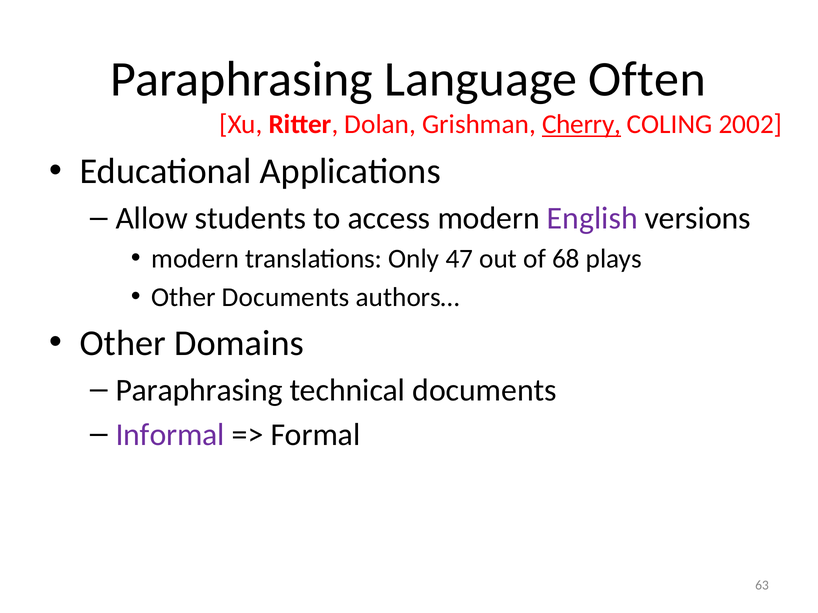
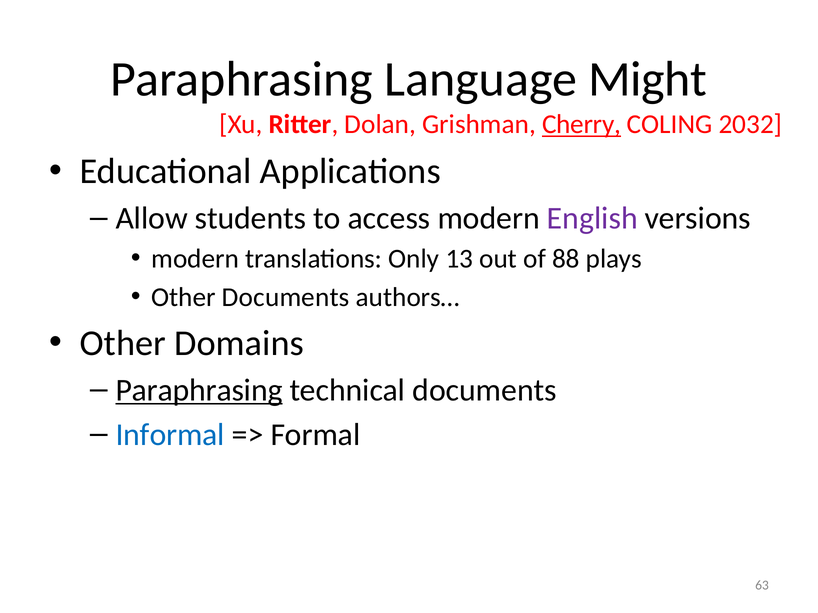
Often: Often -> Might
2002: 2002 -> 2032
47: 47 -> 13
68: 68 -> 88
Paraphrasing at (199, 390) underline: none -> present
Informal colour: purple -> blue
